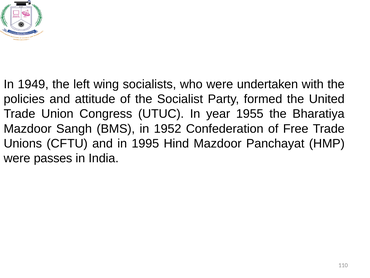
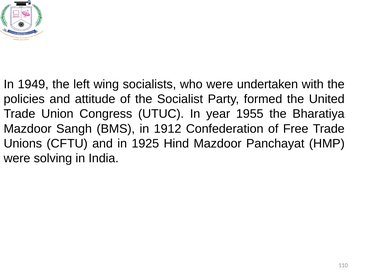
1952: 1952 -> 1912
1995: 1995 -> 1925
passes: passes -> solving
